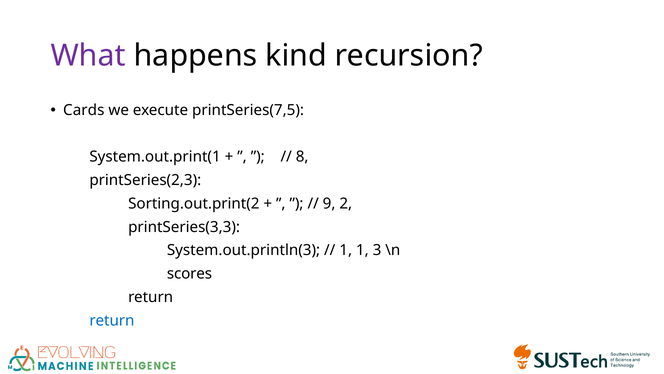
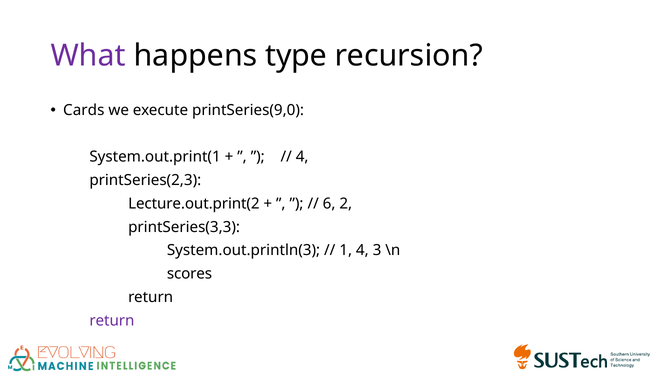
kind: kind -> type
printSeries(7,5: printSeries(7,5 -> printSeries(9,0
8 at (302, 157): 8 -> 4
Sorting.out.print(2: Sorting.out.print(2 -> Lecture.out.print(2
9: 9 -> 6
1 1: 1 -> 4
return at (112, 320) colour: blue -> purple
